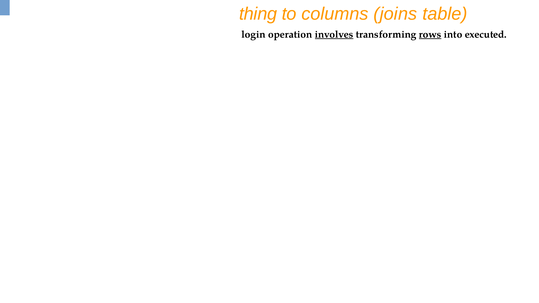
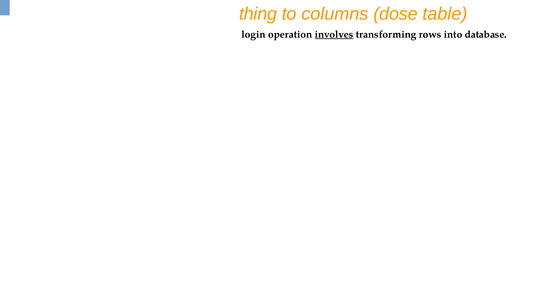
joins: joins -> dose
rows underline: present -> none
executed: executed -> database
